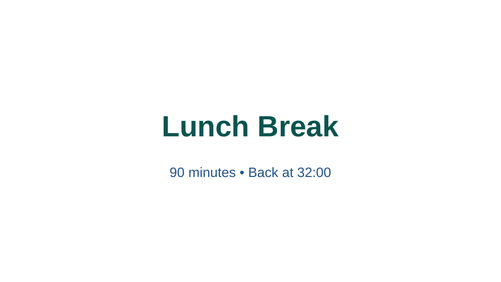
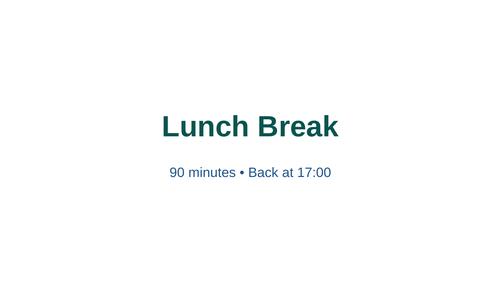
32:00: 32:00 -> 17:00
